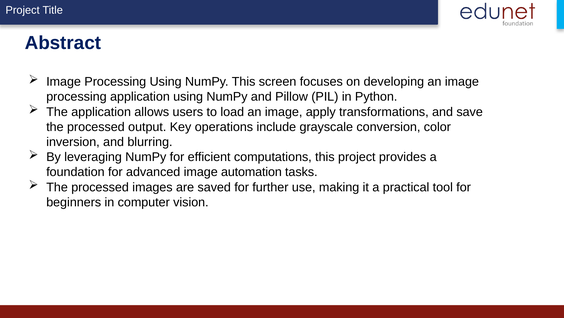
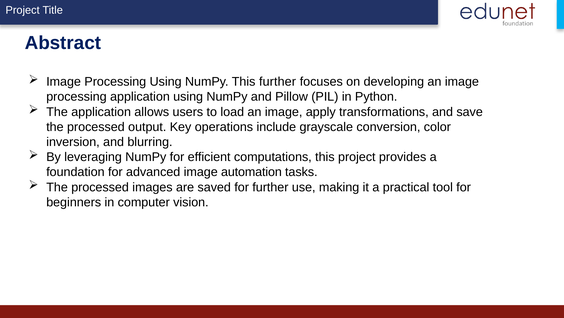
This screen: screen -> further
